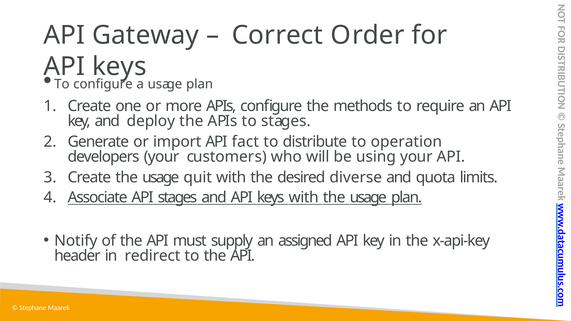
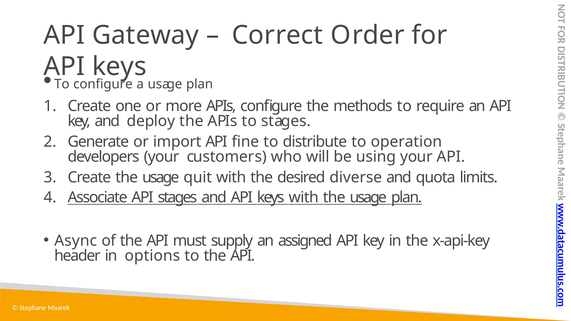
fact: fact -> fine
Notify: Notify -> Async
redirect: redirect -> options
